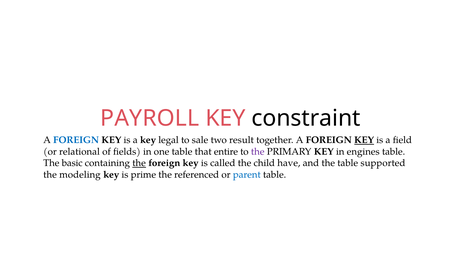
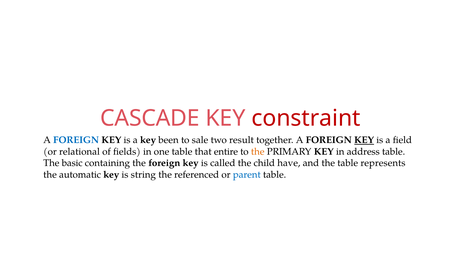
PAYROLL: PAYROLL -> CASCADE
constraint colour: black -> red
legal: legal -> been
the at (258, 152) colour: purple -> orange
engines: engines -> address
the at (139, 163) underline: present -> none
supported: supported -> represents
modeling: modeling -> automatic
prime: prime -> string
